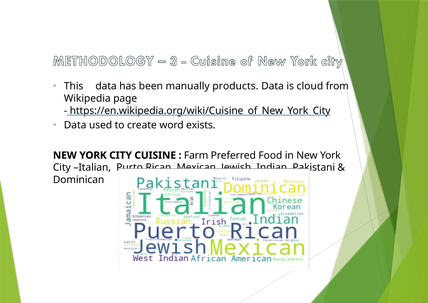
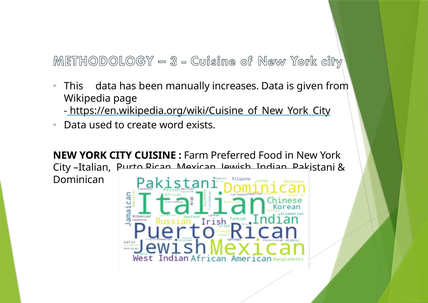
products: products -> increases
cloud: cloud -> given
